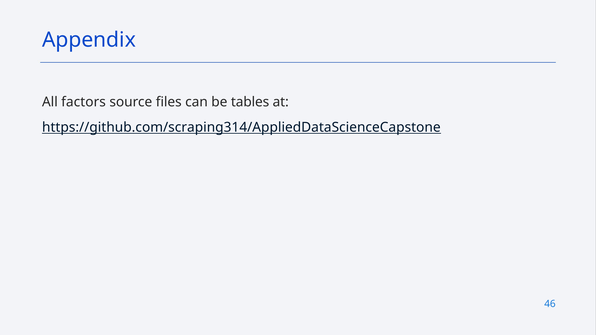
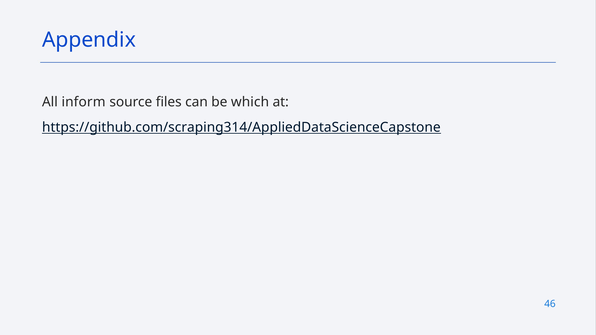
factors: factors -> inform
tables: tables -> which
